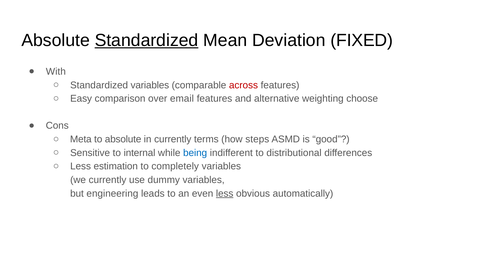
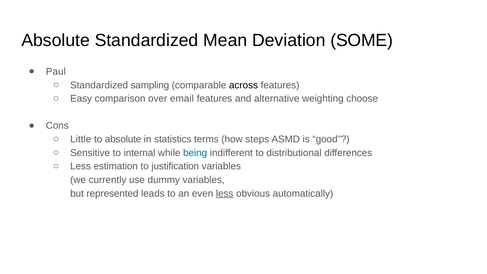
Standardized at (147, 40) underline: present -> none
FIXED: FIXED -> SOME
With: With -> Paul
Standardized variables: variables -> sampling
across colour: red -> black
Meta: Meta -> Little
in currently: currently -> statistics
completely: completely -> justification
engineering: engineering -> represented
